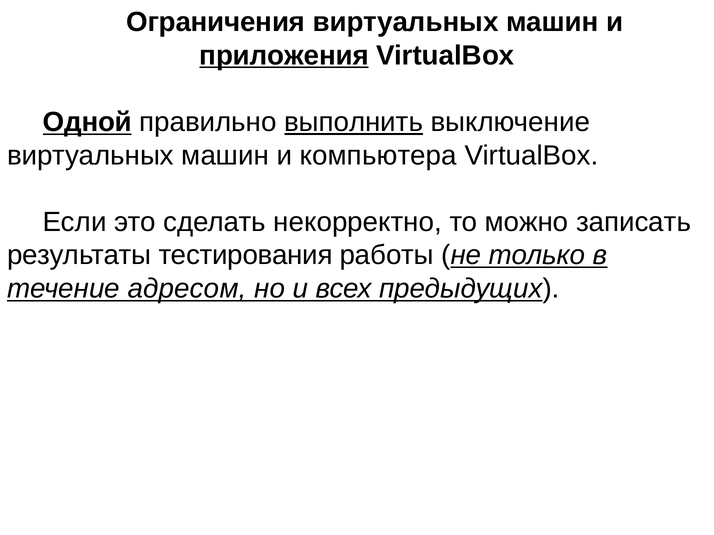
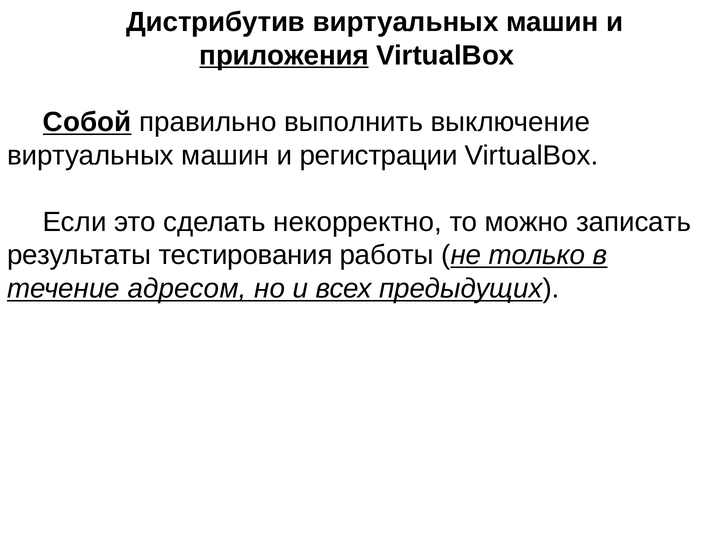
Ограничения: Ограничения -> Дистрибутив
Одной: Одной -> Собой
выполнить underline: present -> none
компьютера: компьютера -> регистрации
